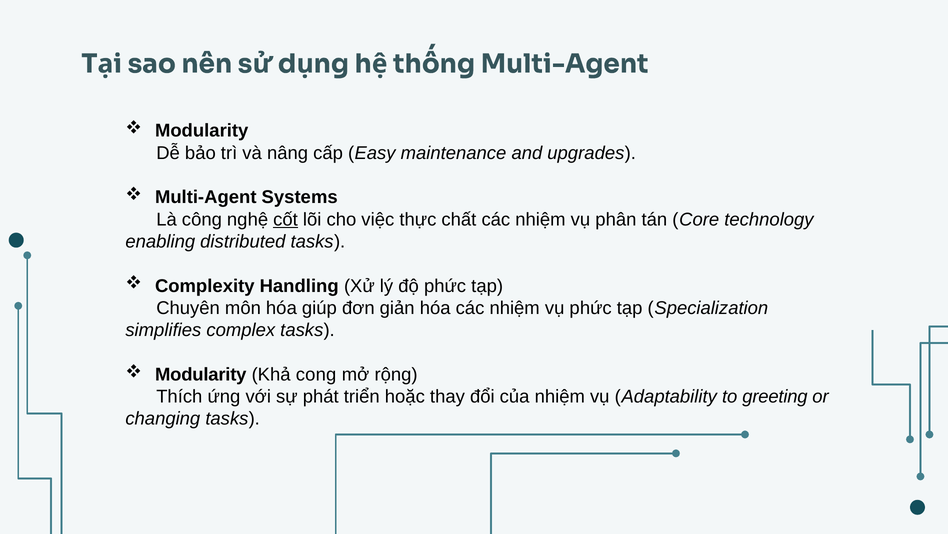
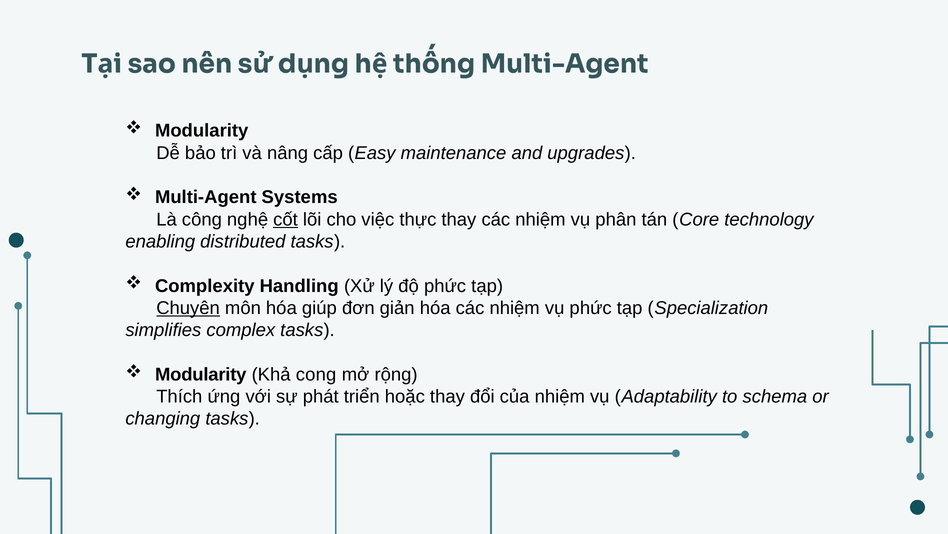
thực chất: chất -> thay
Chuyên underline: none -> present
greeting: greeting -> schema
